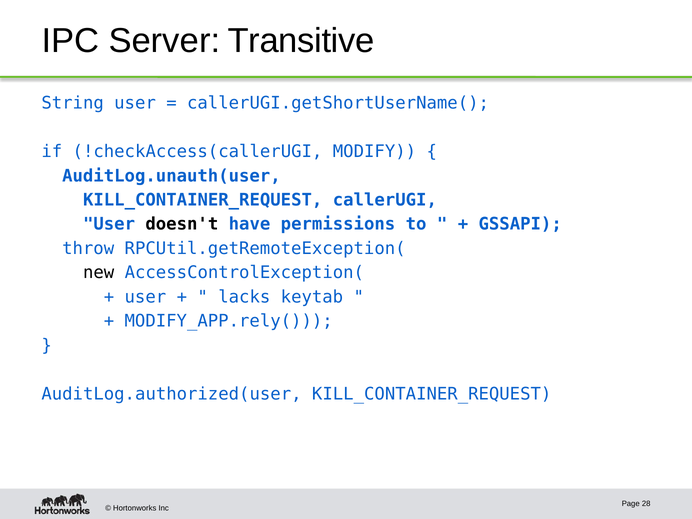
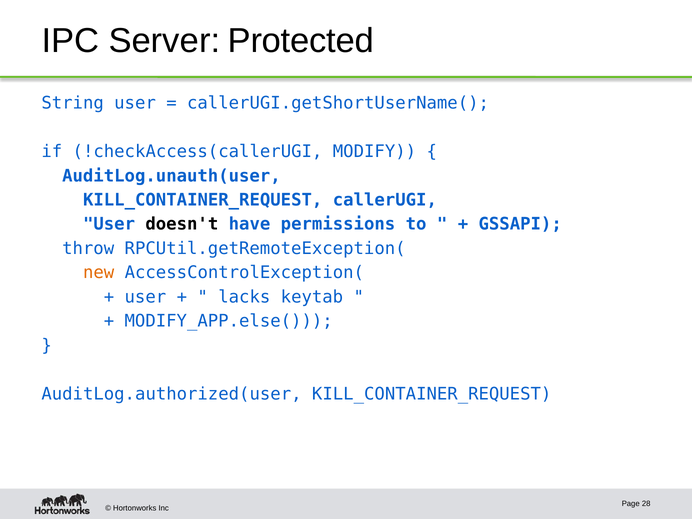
Transitive: Transitive -> Protected
new colour: black -> orange
MODIFY_APP.rely(: MODIFY_APP.rely( -> MODIFY_APP.else(
